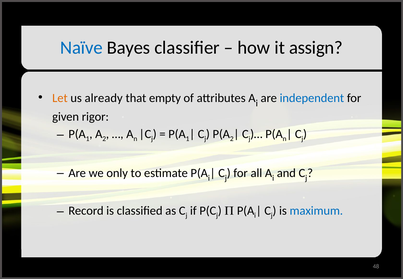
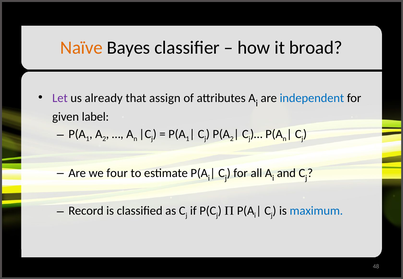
Naïve colour: blue -> orange
assign: assign -> broad
Let colour: orange -> purple
empty: empty -> assign
rigor: rigor -> label
only: only -> four
